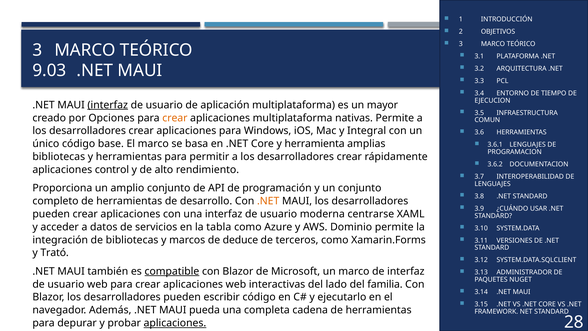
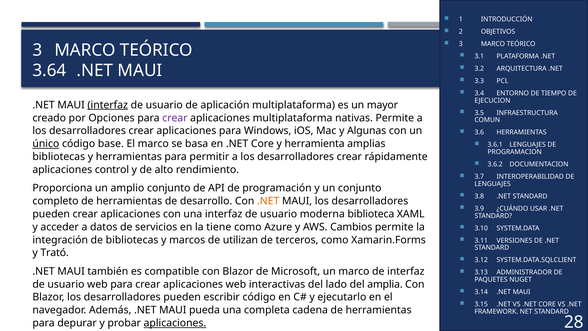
9.03: 9.03 -> 3.64
crear at (175, 118) colour: orange -> purple
Integral: Integral -> Algunas
único underline: none -> present
centrarse: centrarse -> biblioteca
tabla: tabla -> tiene
Dominio: Dominio -> Cambios
deduce: deduce -> utilizan
compatible underline: present -> none
familia: familia -> amplia
